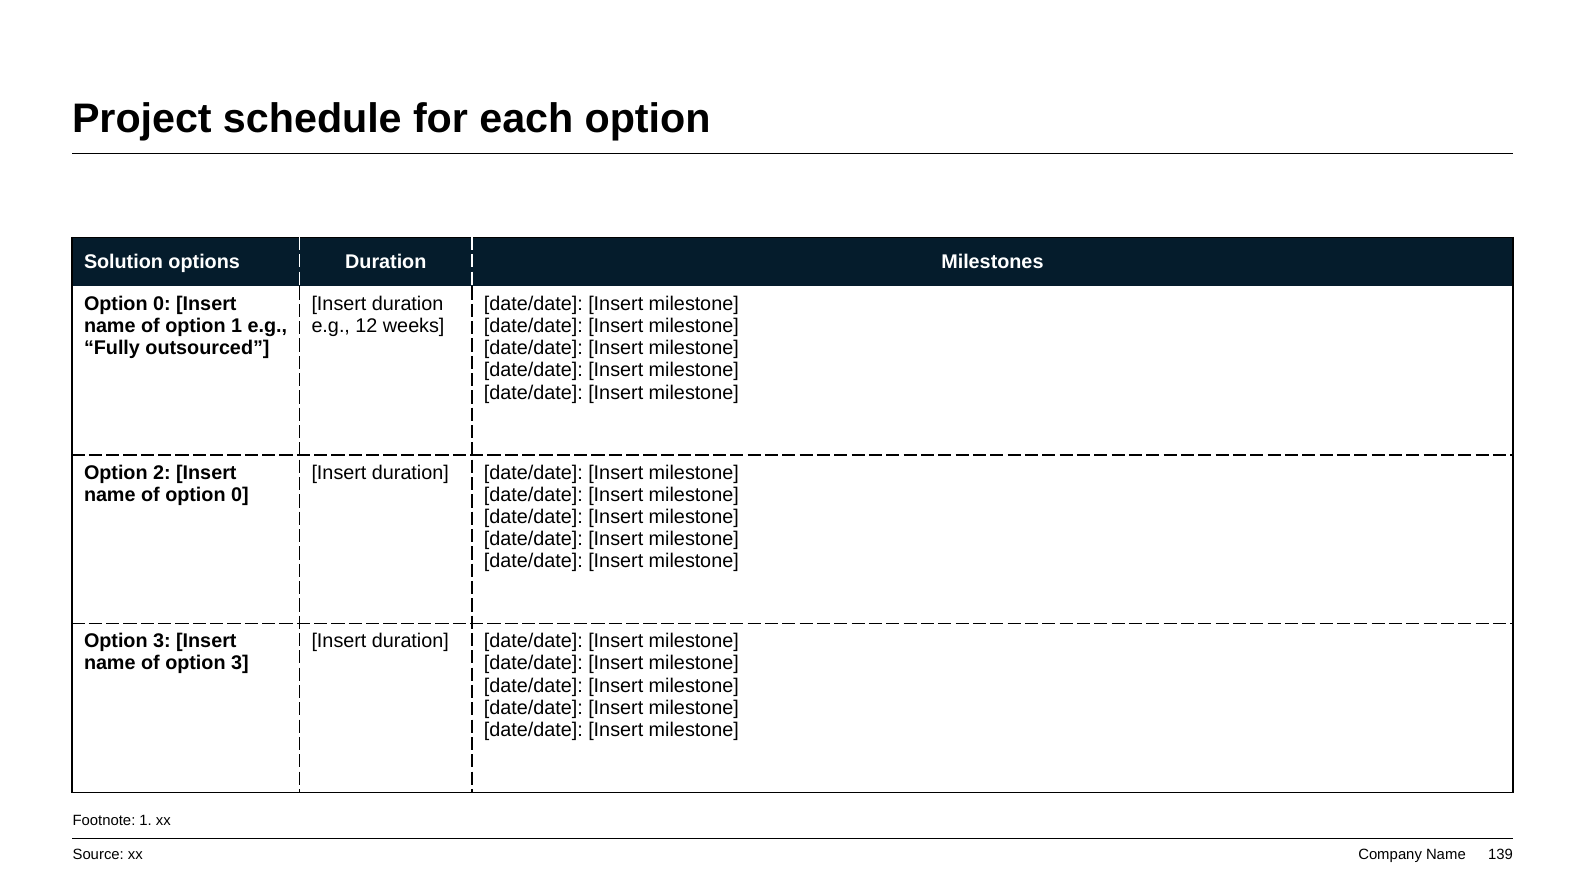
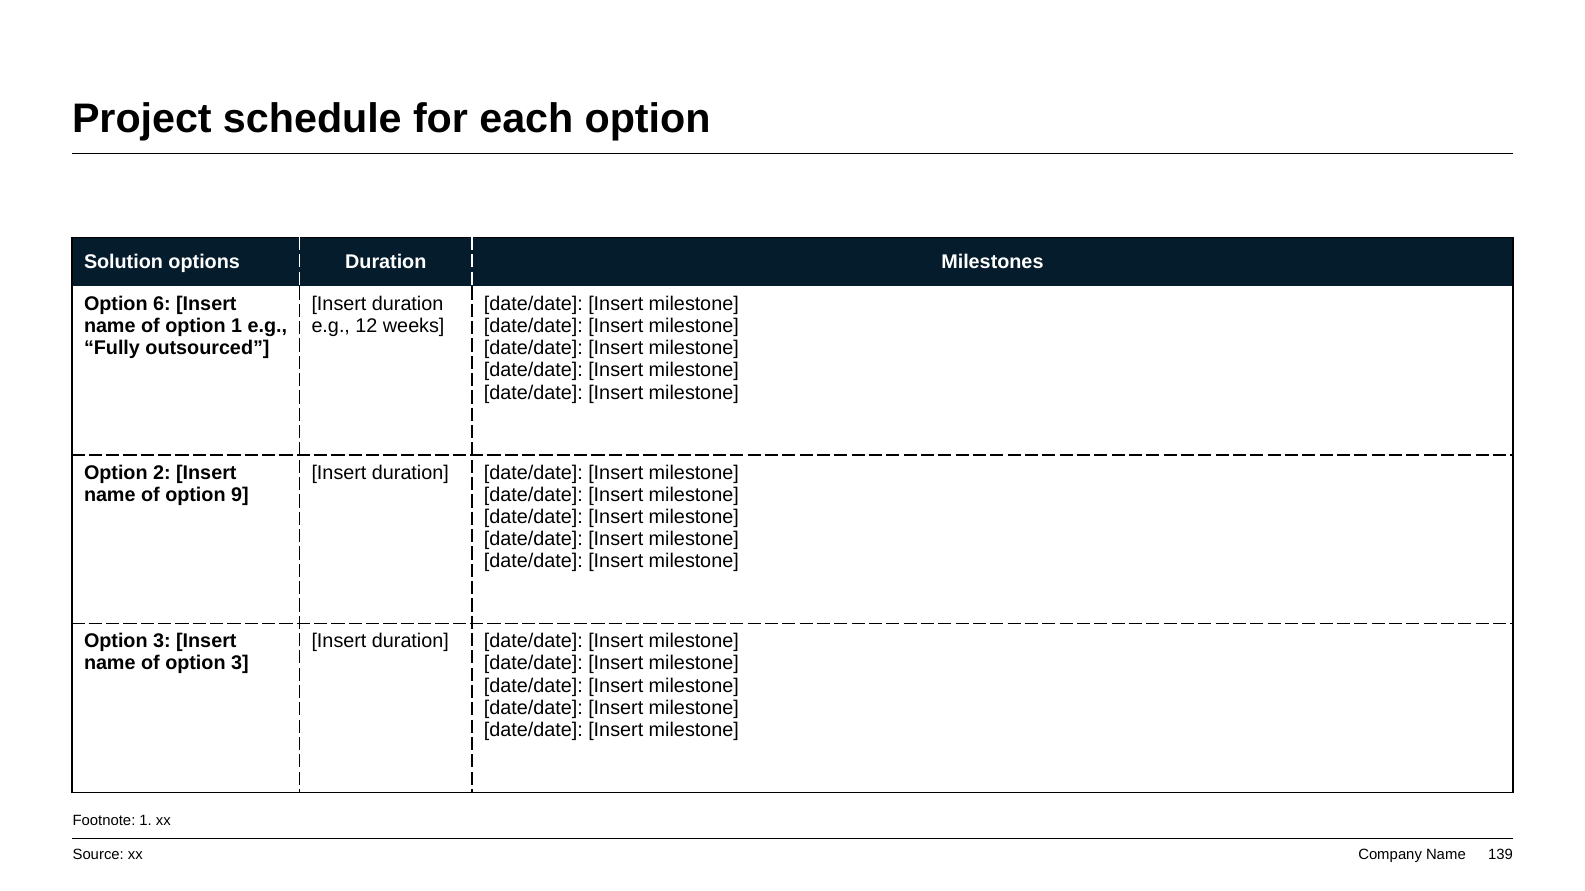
0 at (162, 304): 0 -> 6
of option 0: 0 -> 9
